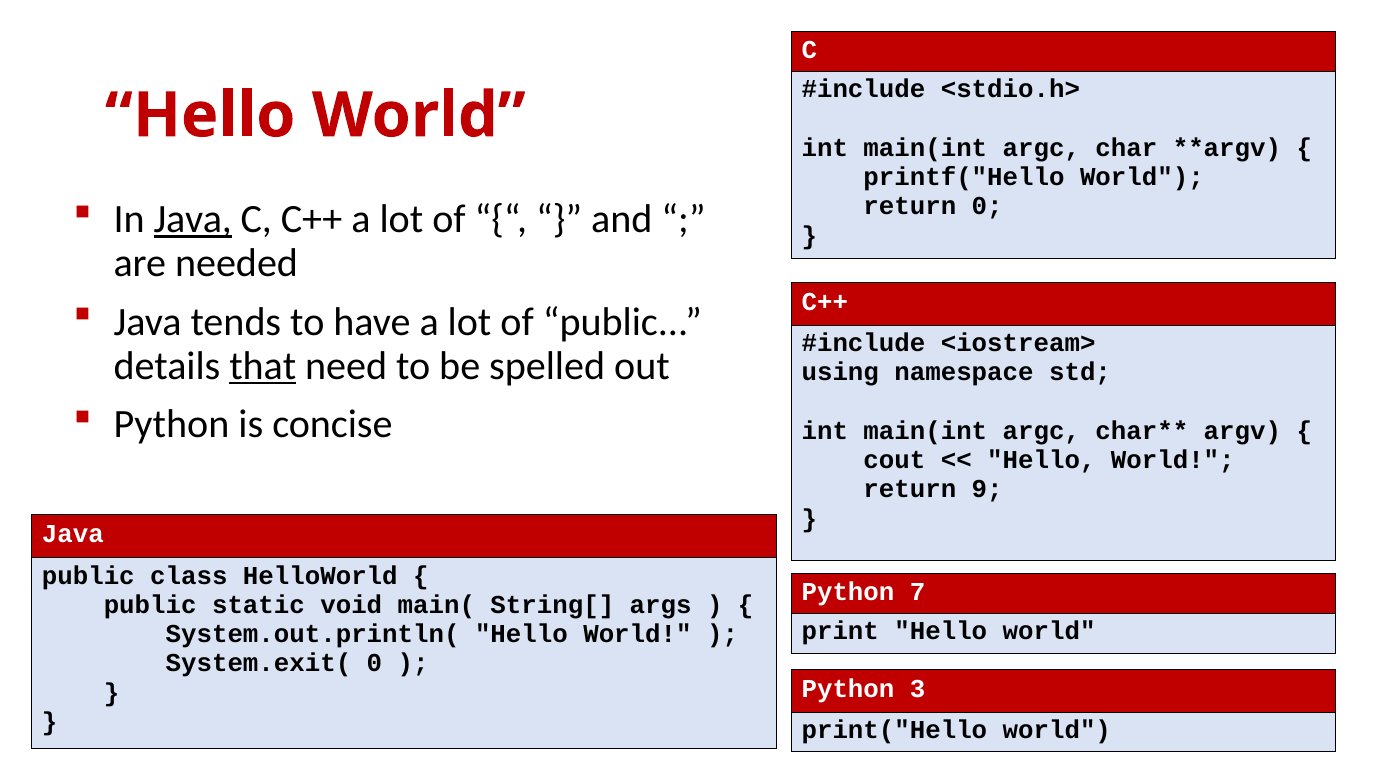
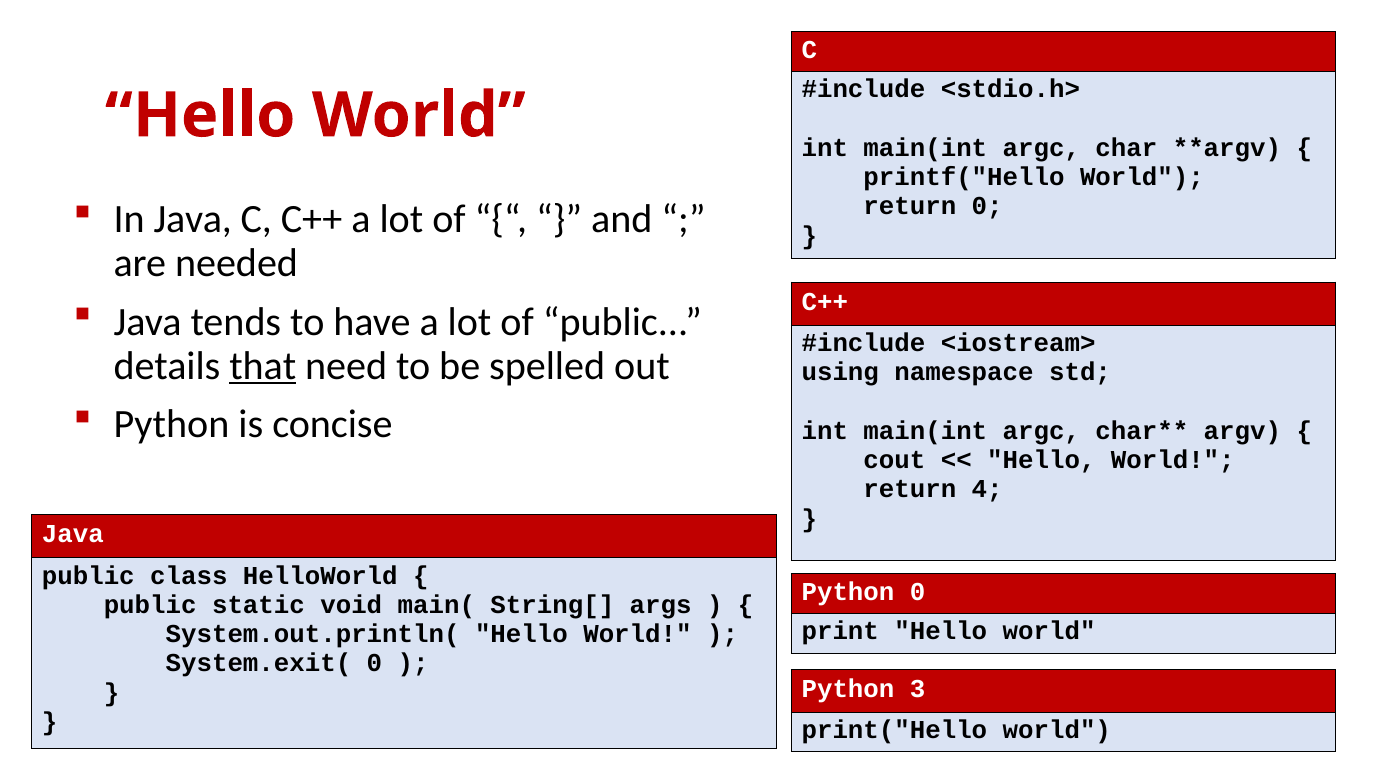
Java at (193, 219) underline: present -> none
9: 9 -> 4
Python 7: 7 -> 0
